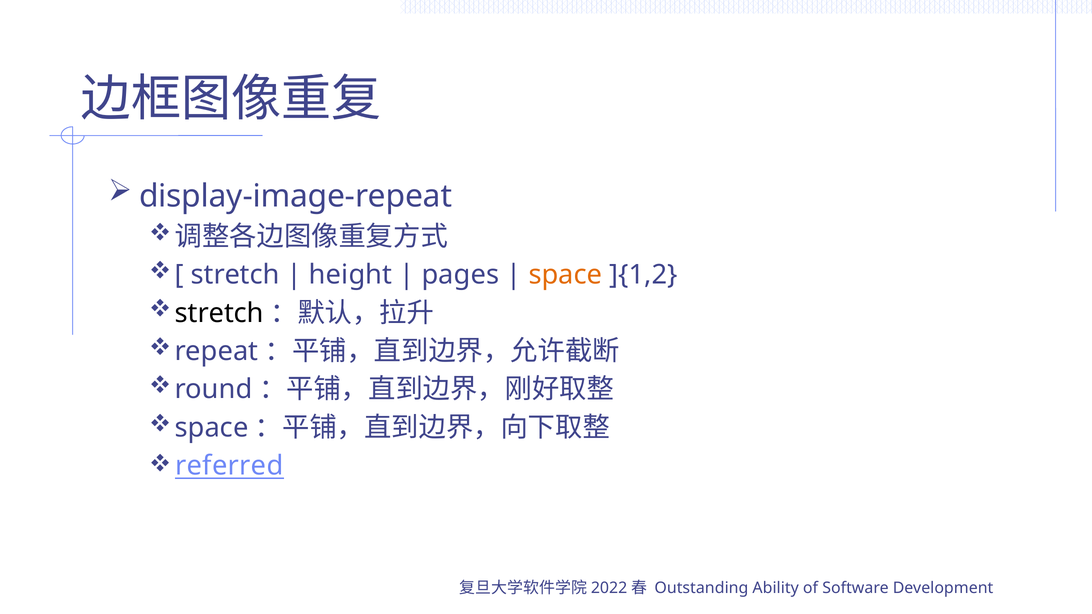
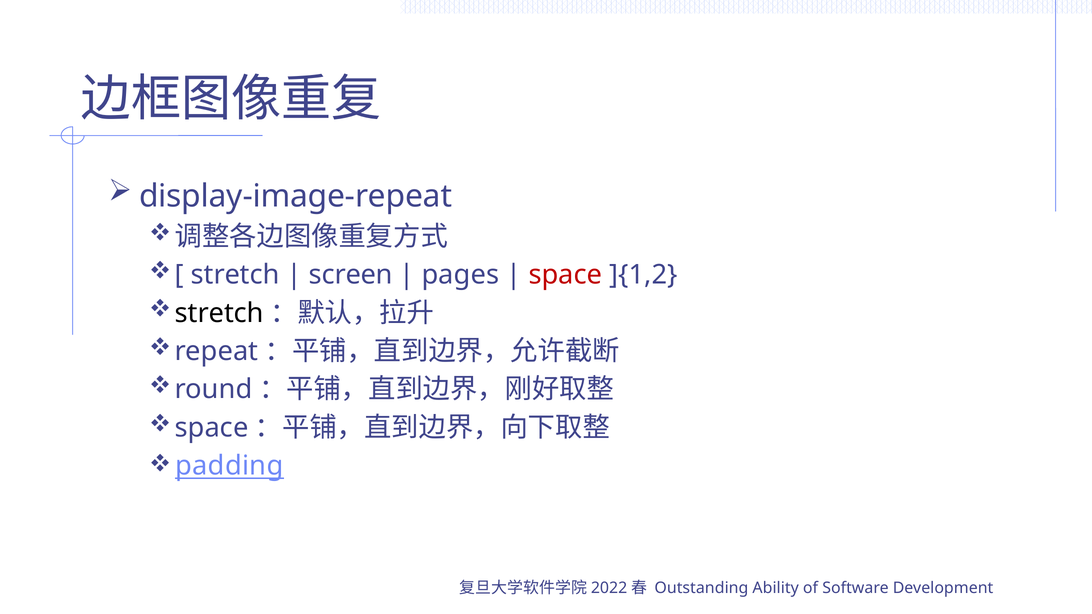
height: height -> screen
space at (565, 275) colour: orange -> red
referred: referred -> padding
